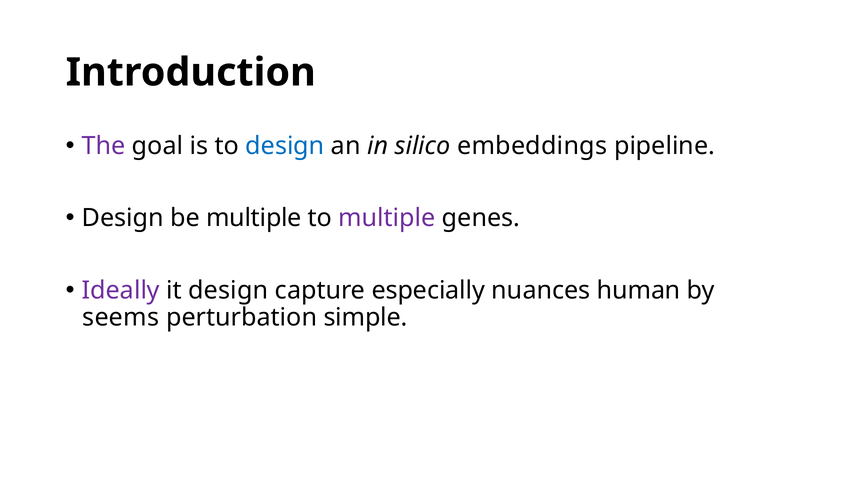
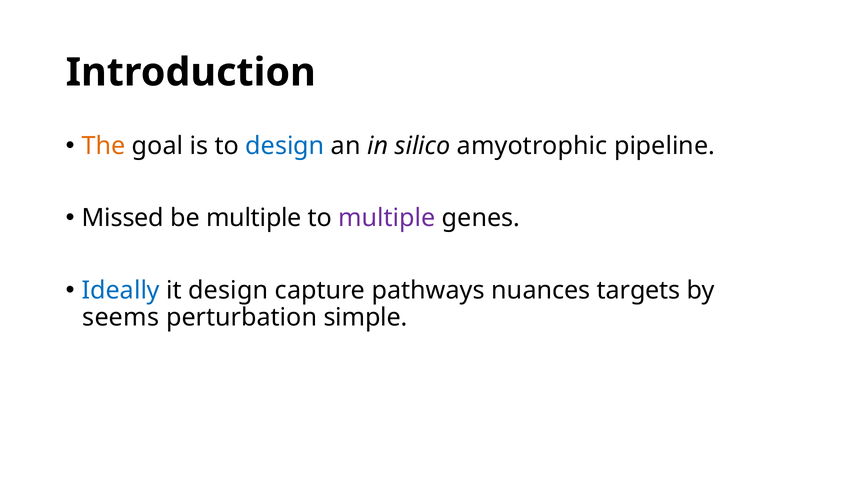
The colour: purple -> orange
embeddings: embeddings -> amyotrophic
Design at (123, 218): Design -> Missed
Ideally colour: purple -> blue
especially: especially -> pathways
human: human -> targets
